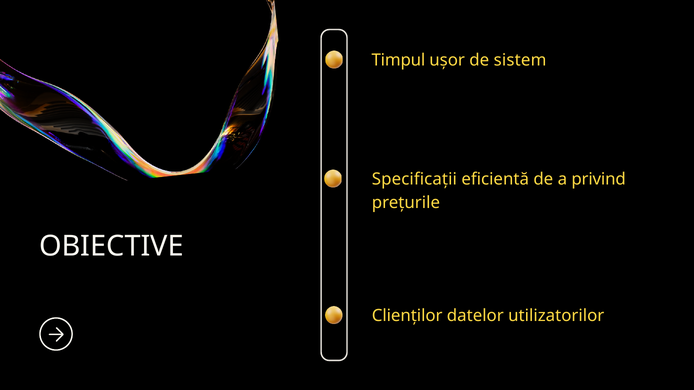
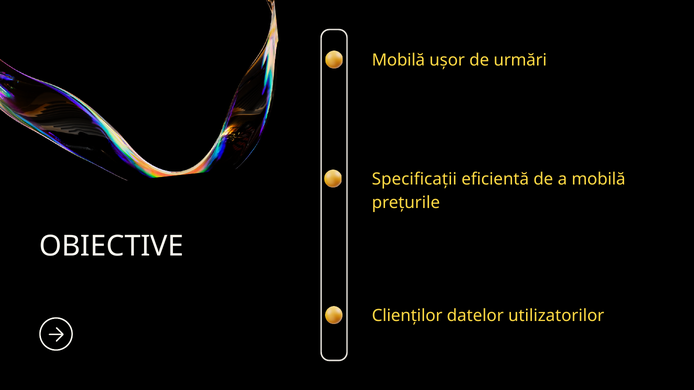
Timpul at (398, 60): Timpul -> Mobilă
sistem: sistem -> urmări
a privind: privind -> mobilă
